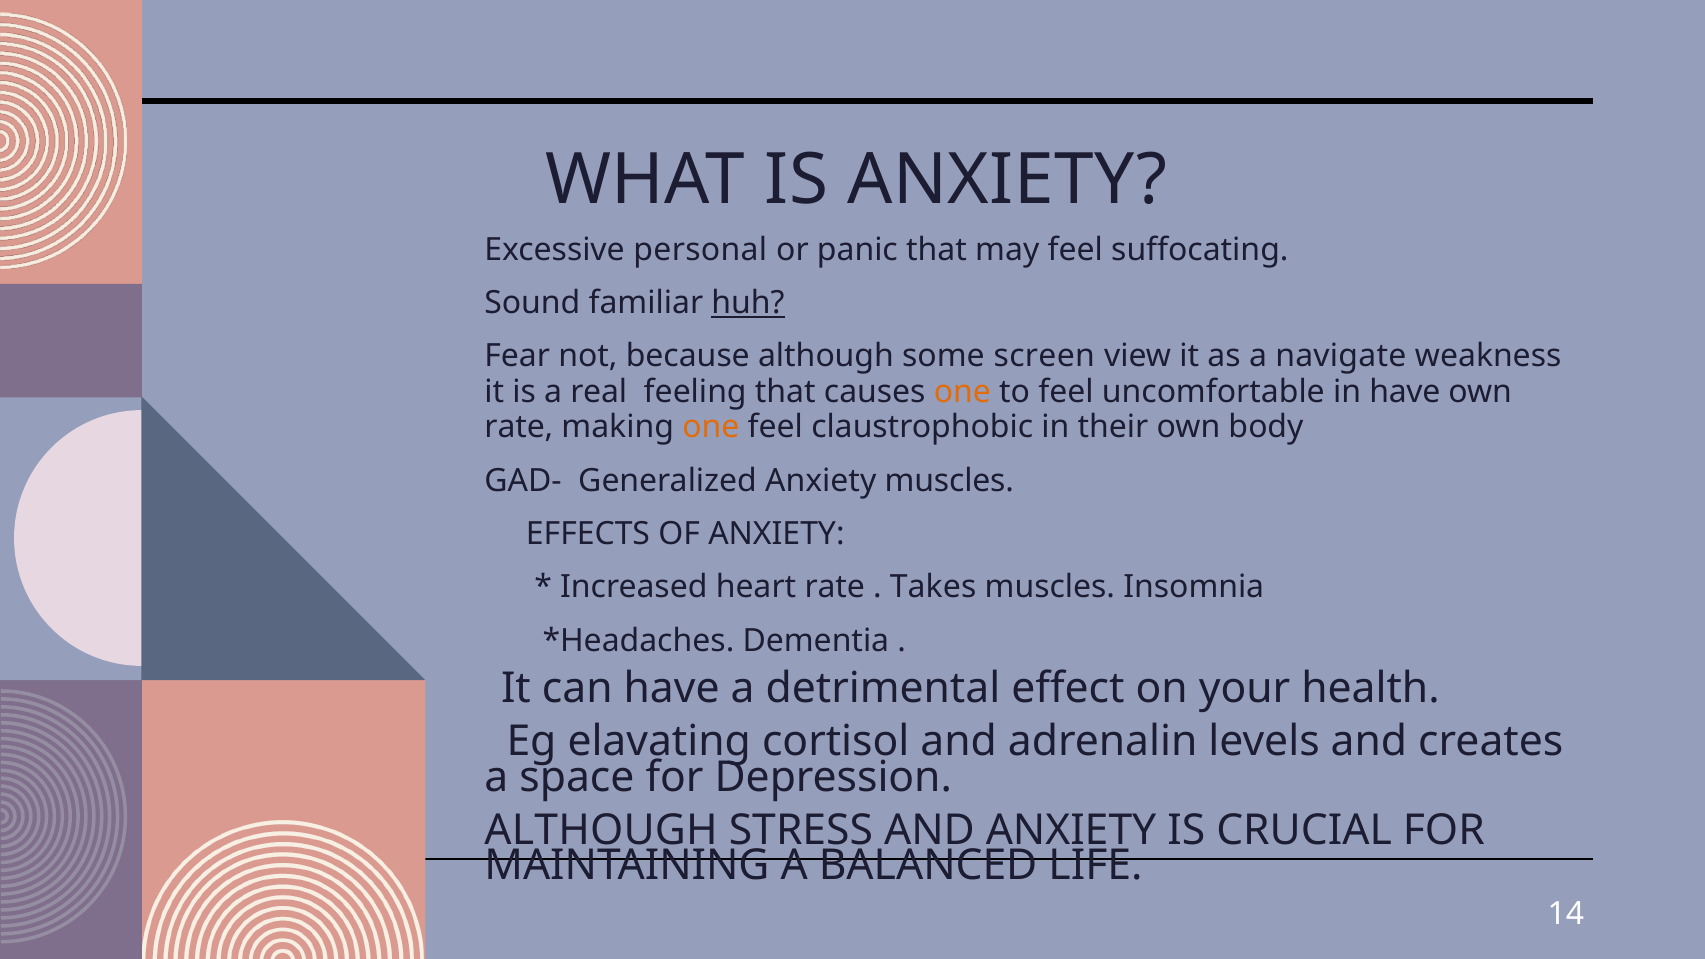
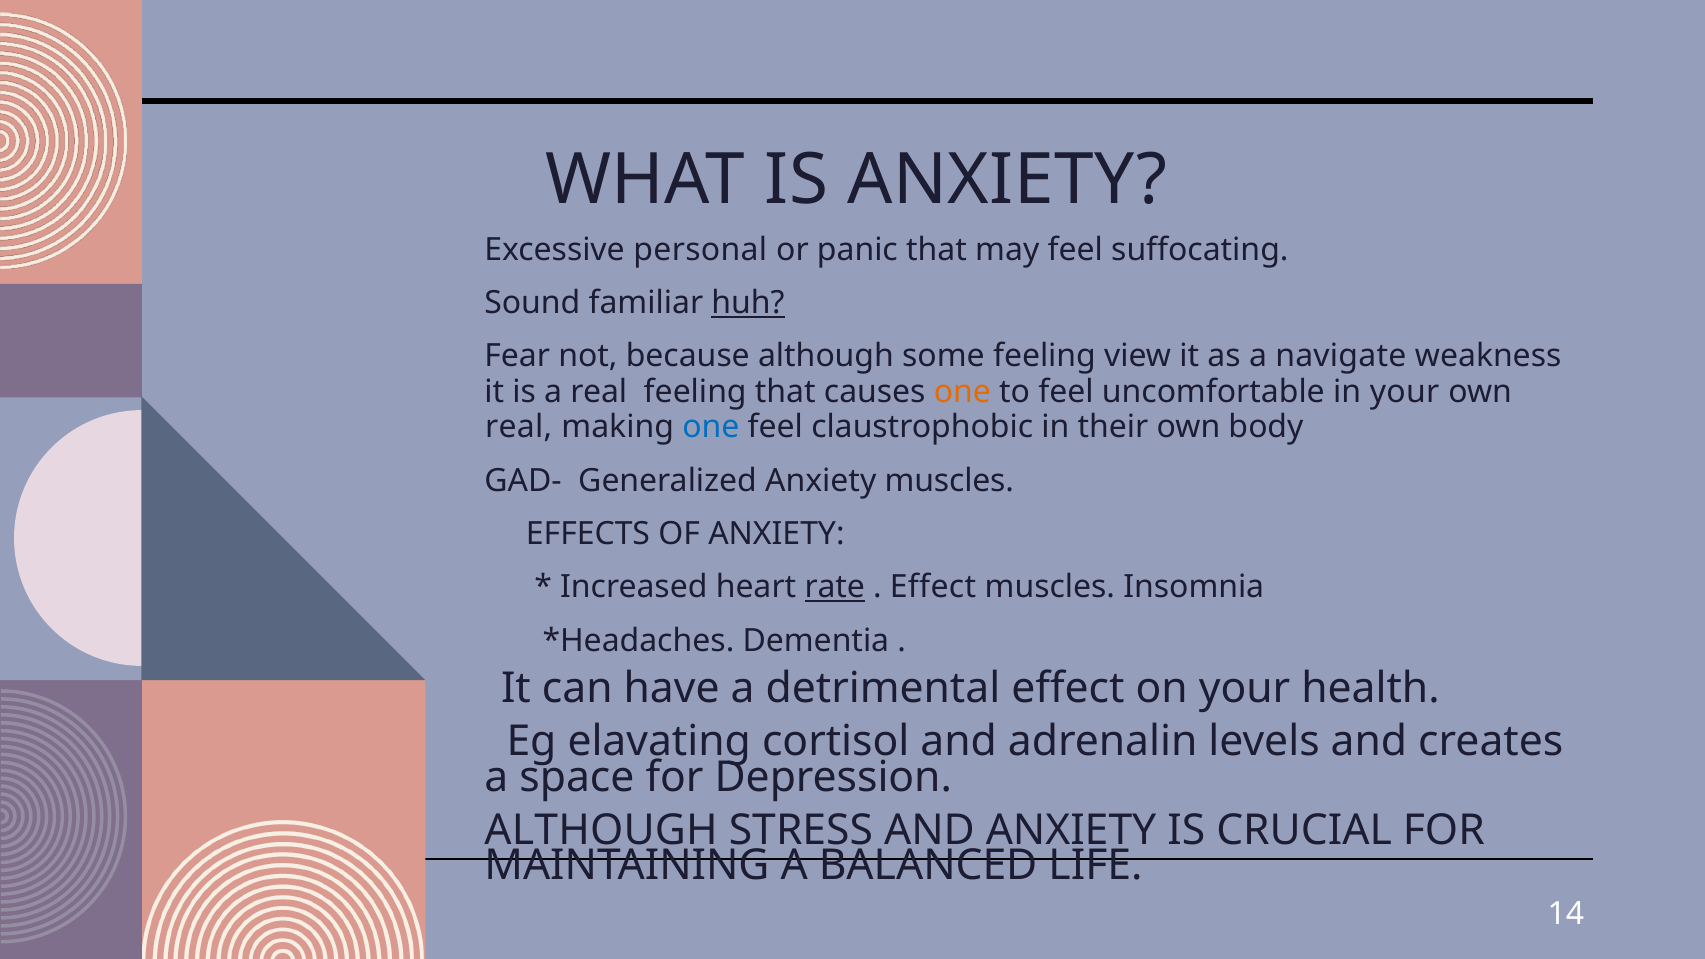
some screen: screen -> feeling
in have: have -> your
rate at (519, 427): rate -> real
one at (711, 427) colour: orange -> blue
rate at (835, 587) underline: none -> present
Takes at (933, 587): Takes -> Effect
